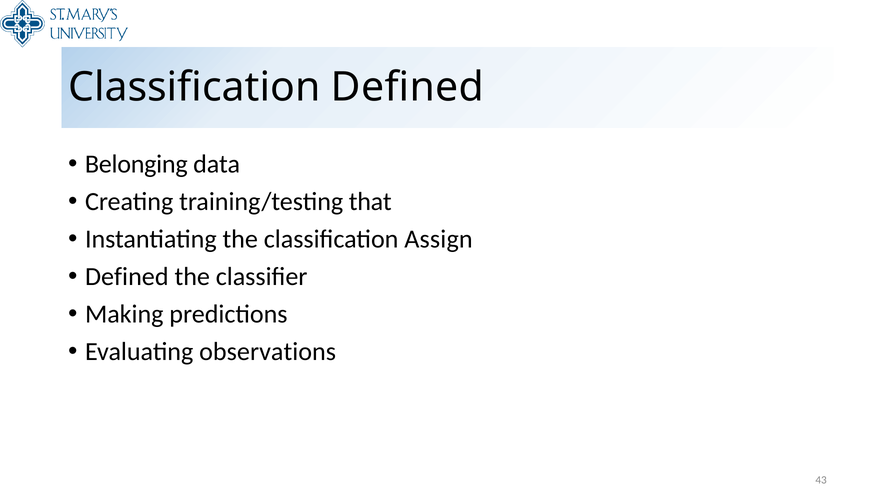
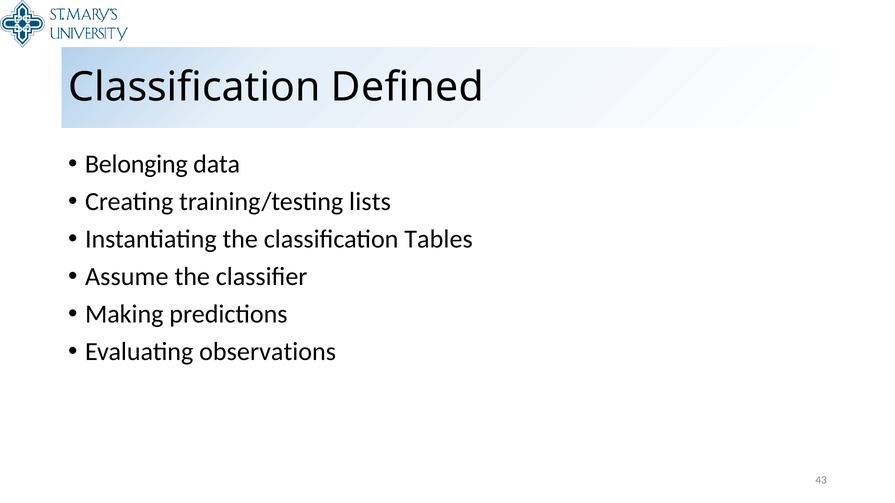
that: that -> lists
Assign: Assign -> Tables
Defined at (127, 277): Defined -> Assume
